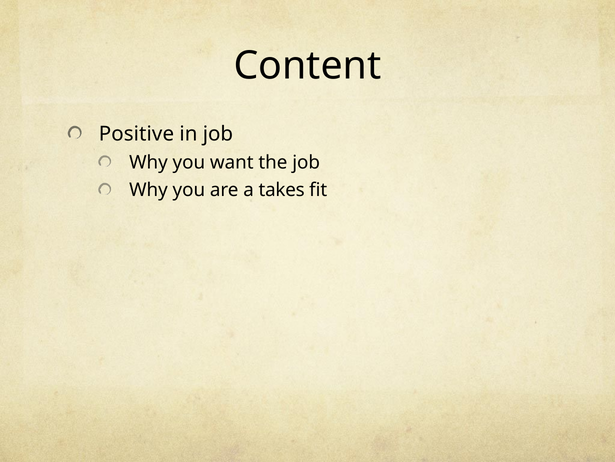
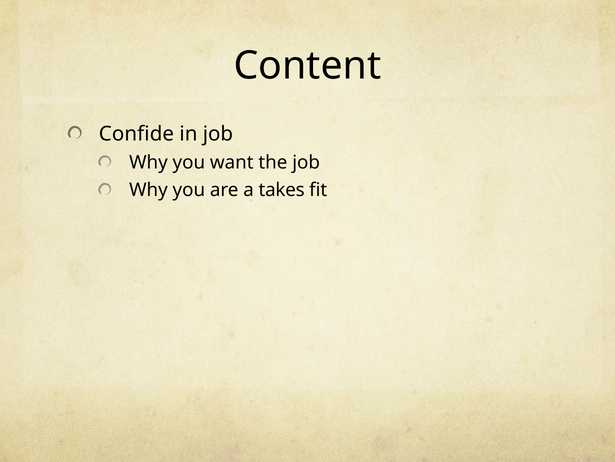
Positive: Positive -> Confide
